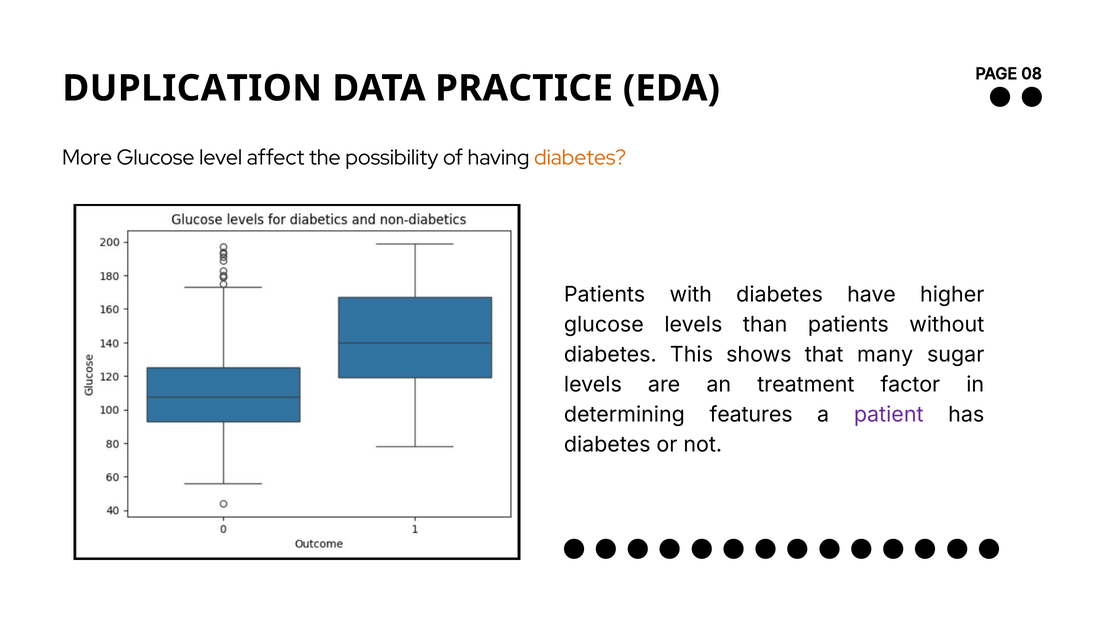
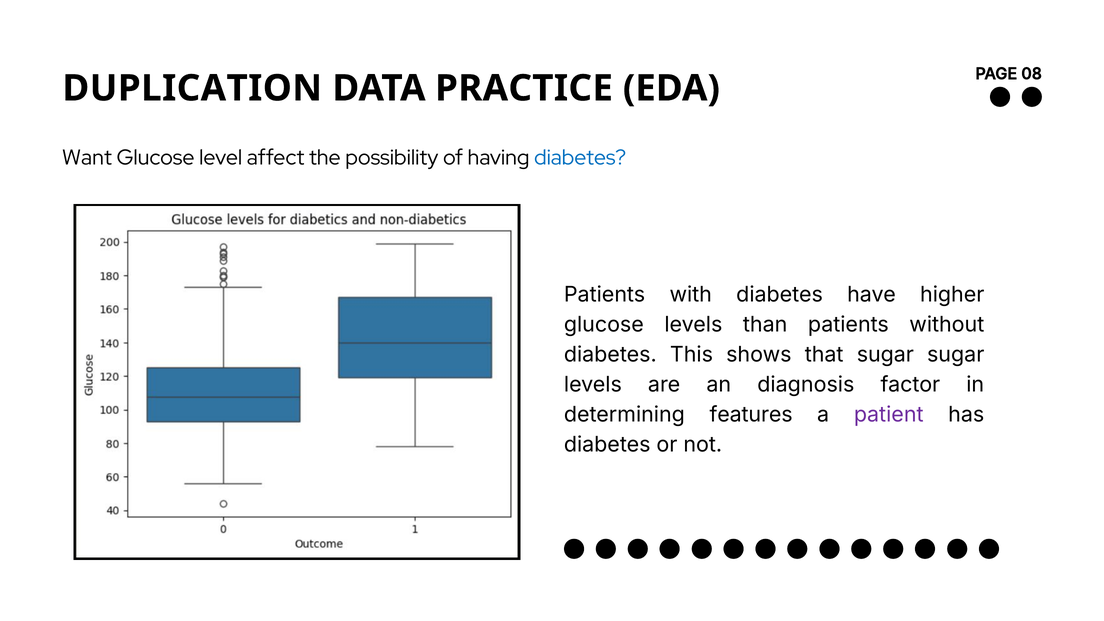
More: More -> Want
diabetes at (580, 158) colour: orange -> blue
that many: many -> sugar
treatment: treatment -> diagnosis
